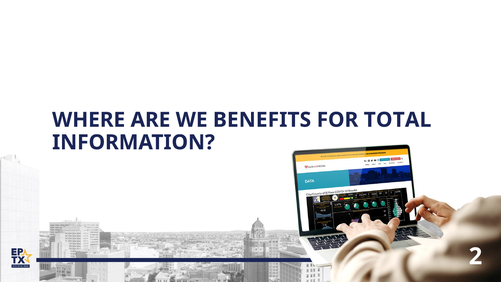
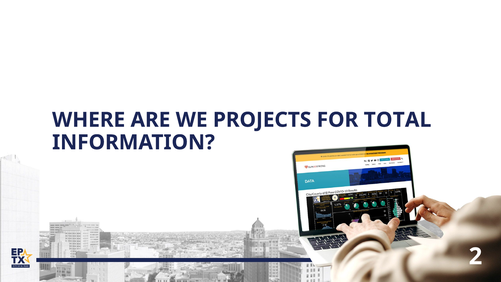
BENEFITS: BENEFITS -> PROJECTS
